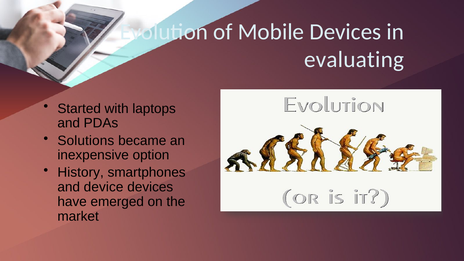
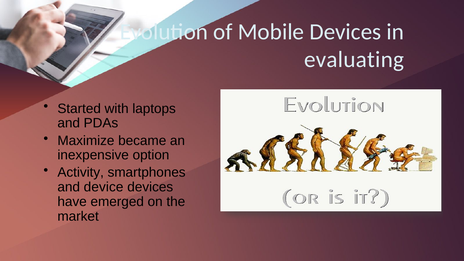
Solutions: Solutions -> Maximize
History: History -> Activity
